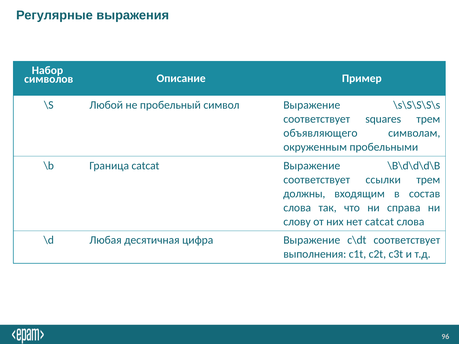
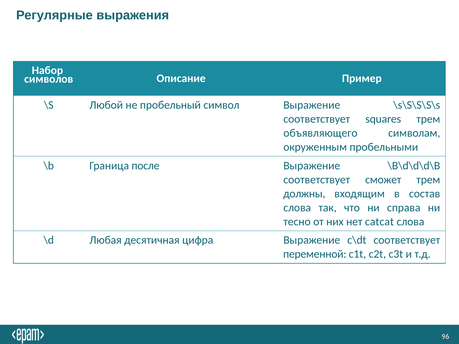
Граница cаtcat: cаtcat -> после
ссылки: ссылки -> сможет
слову: слову -> тесно
выполнения: выполнения -> переменной
